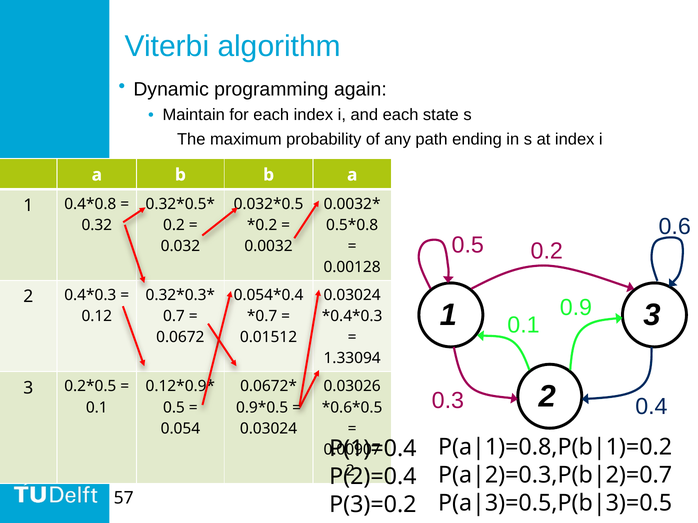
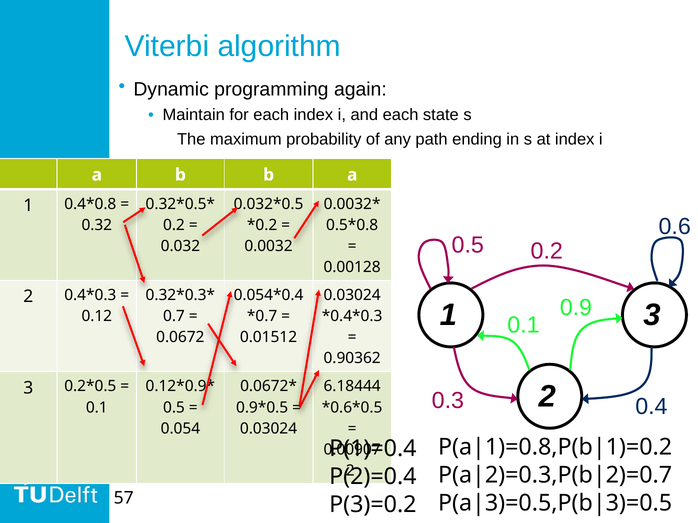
1.33094: 1.33094 -> 0.90362
0.03026: 0.03026 -> 6.18444
